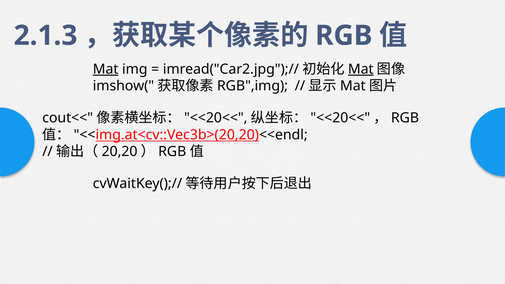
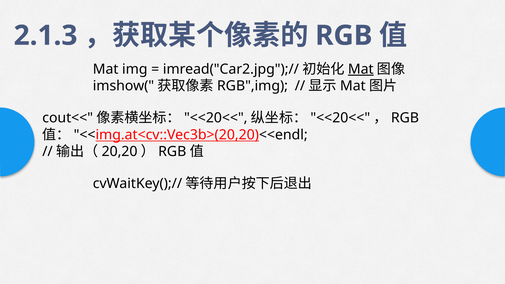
Mat at (106, 69) underline: present -> none
